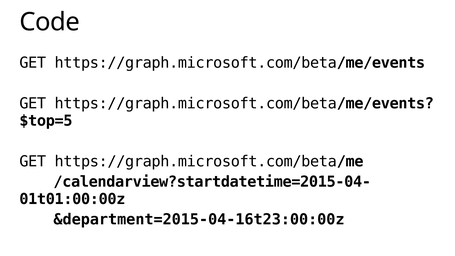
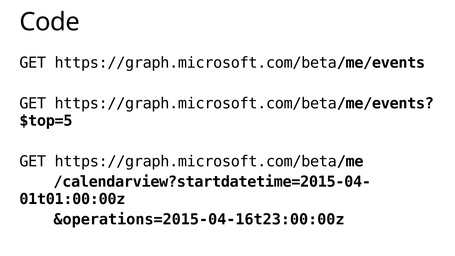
&department=2015-04-16t23:00:00z: &department=2015-04-16t23:00:00z -> &operations=2015-04-16t23:00:00z
